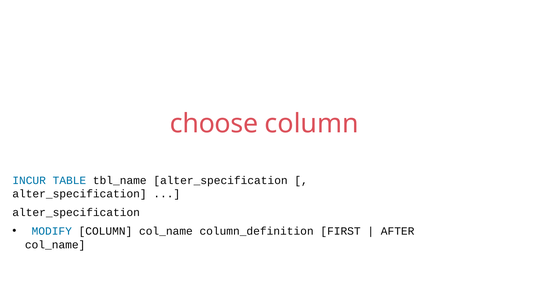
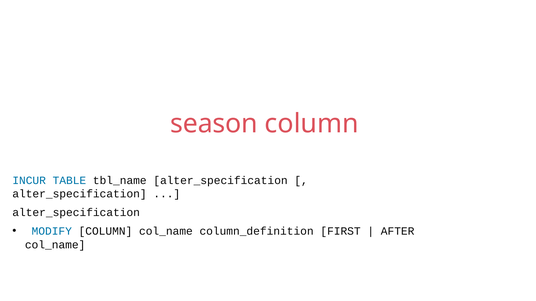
choose: choose -> season
